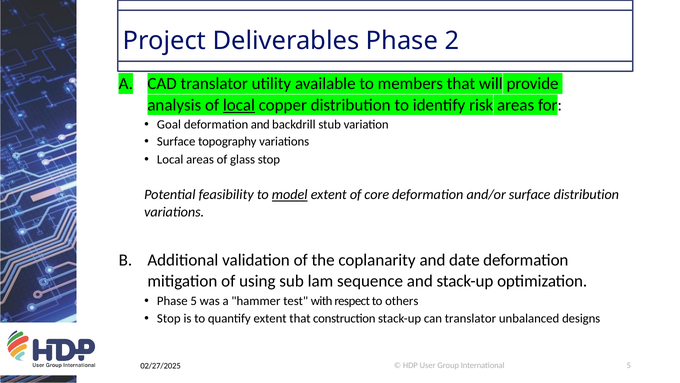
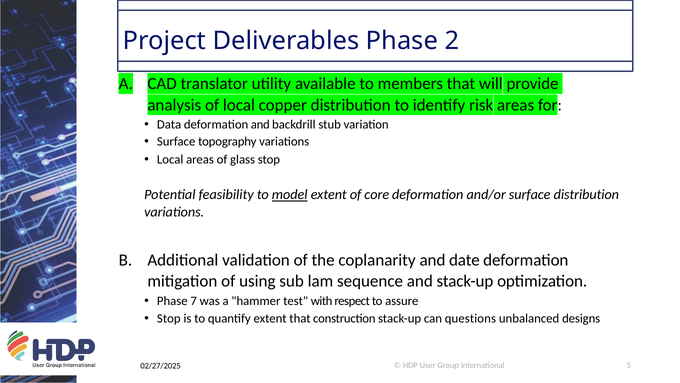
local at (239, 105) underline: present -> none
Goal: Goal -> Data
Phase 5: 5 -> 7
others: others -> assure
can translator: translator -> questions
